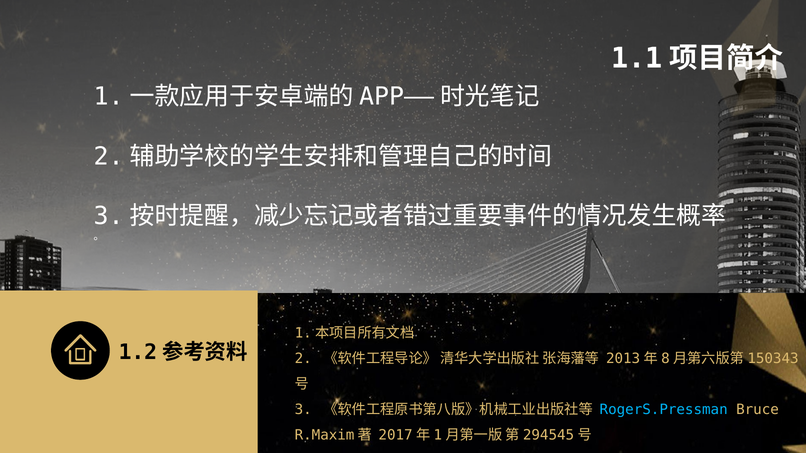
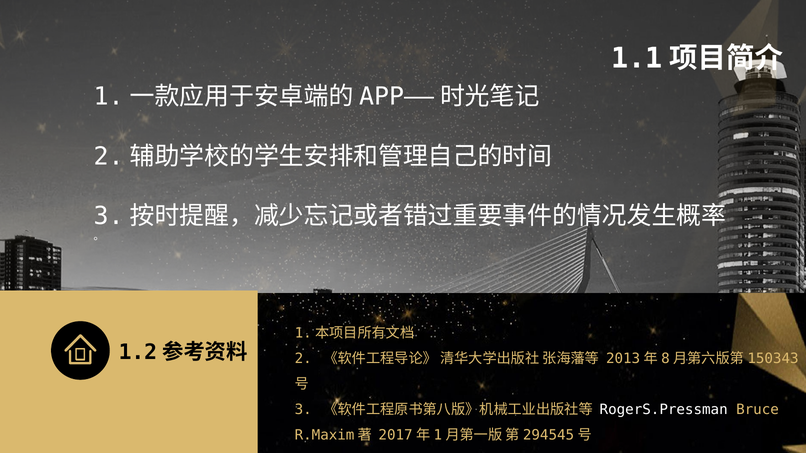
RogerS.Pressman colour: light blue -> white
